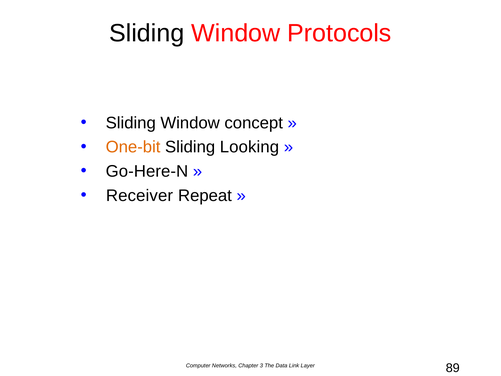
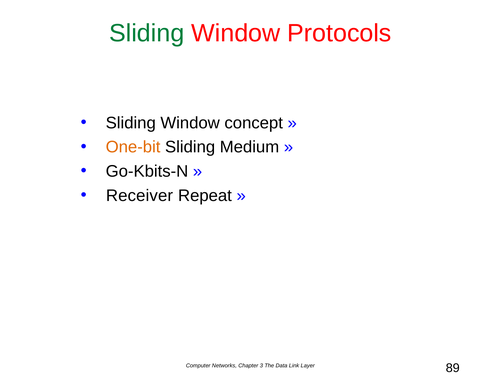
Sliding at (147, 33) colour: black -> green
Looking: Looking -> Medium
Go-Here-N: Go-Here-N -> Go-Kbits-N
